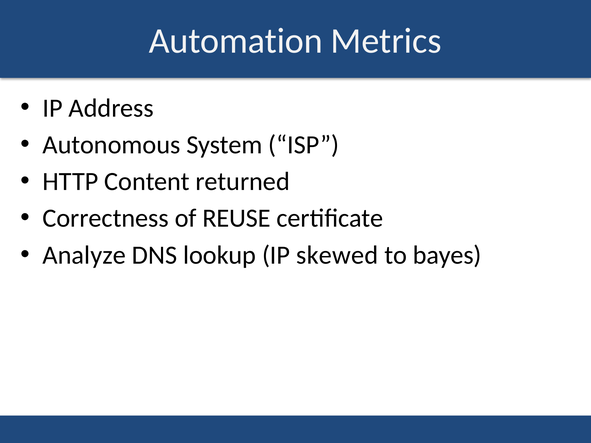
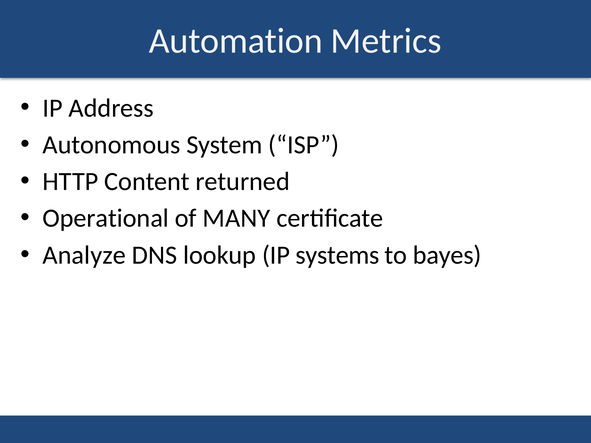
Correctness: Correctness -> Operational
REUSE: REUSE -> MANY
skewed: skewed -> systems
